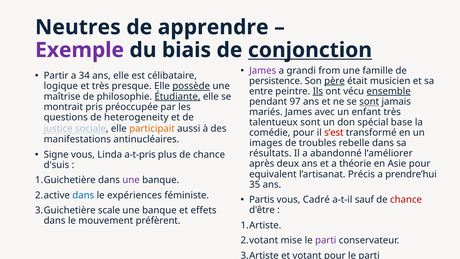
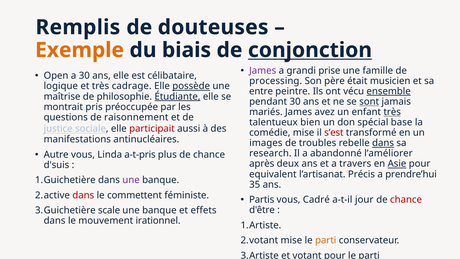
Neutres: Neutres -> Remplis
apprendre: apprendre -> douteuses
Exemple colour: purple -> orange
from: from -> prise
Partir: Partir -> Open
a 34: 34 -> 30
persistence: persistence -> processing
père underline: present -> none
presque: presque -> cadrage
Ils underline: present -> none
pendant 97: 97 -> 30
avec: avec -> avez
très at (392, 112) underline: none -> present
heterogeneity: heterogeneity -> raisonnement
talentueux sont: sont -> bien
participait colour: orange -> red
comédie pour: pour -> mise
dans at (383, 143) underline: none -> present
Signe: Signe -> Autre
résultats: résultats -> research
théorie: théorie -> travers
Asie underline: none -> present
dans at (83, 195) colour: blue -> red
expériences: expériences -> commettent
sauf: sauf -> jour
préfèrent: préfèrent -> irationnel
parti at (326, 240) colour: purple -> orange
